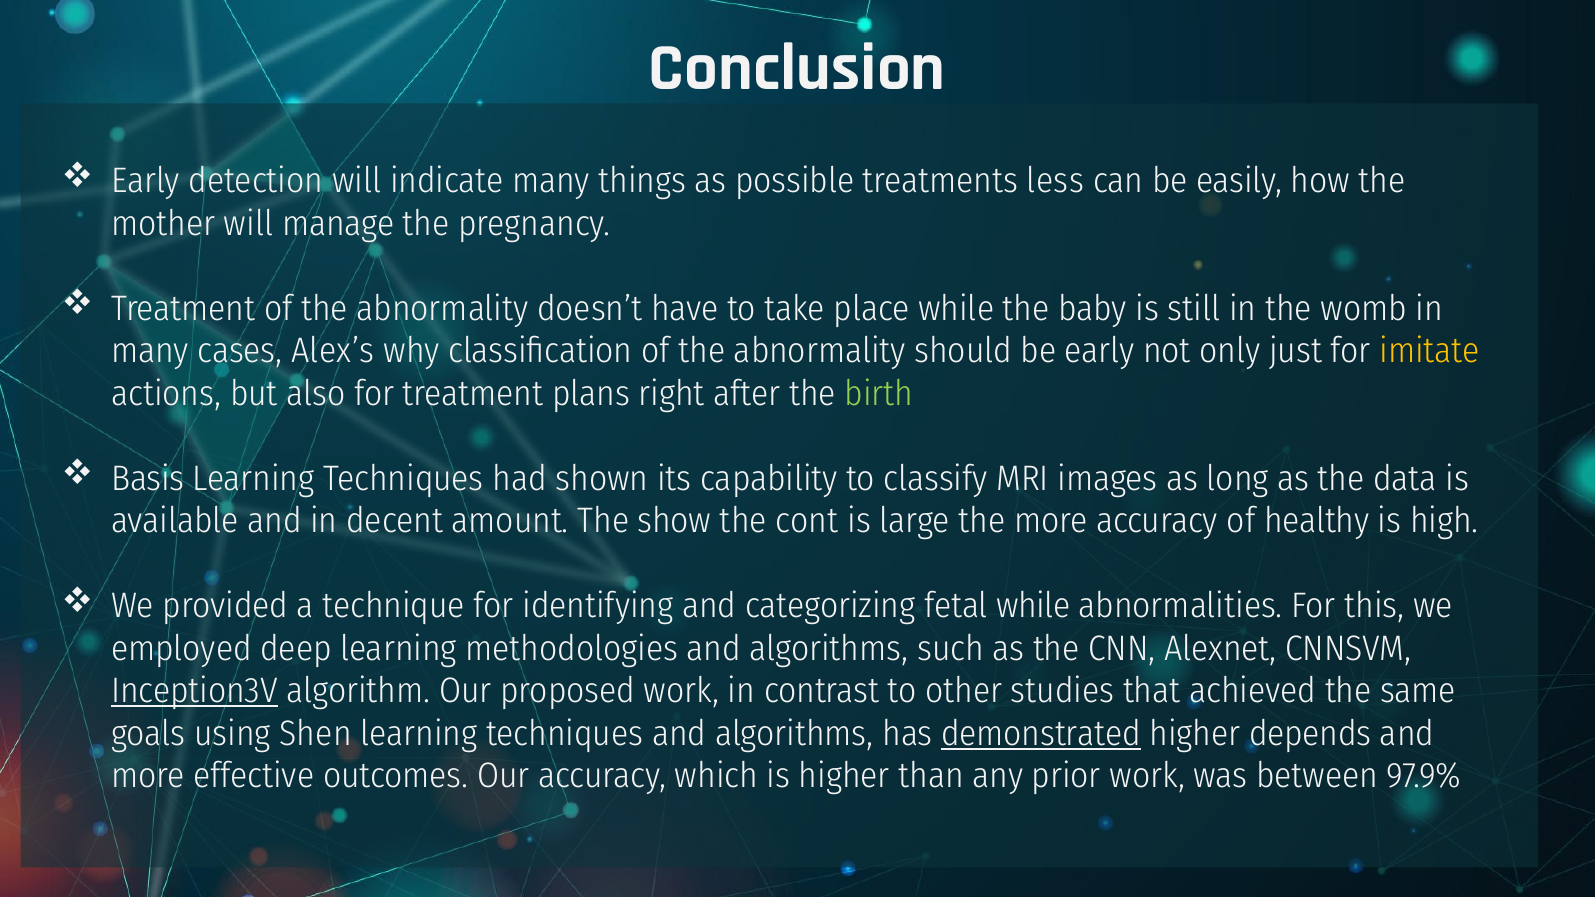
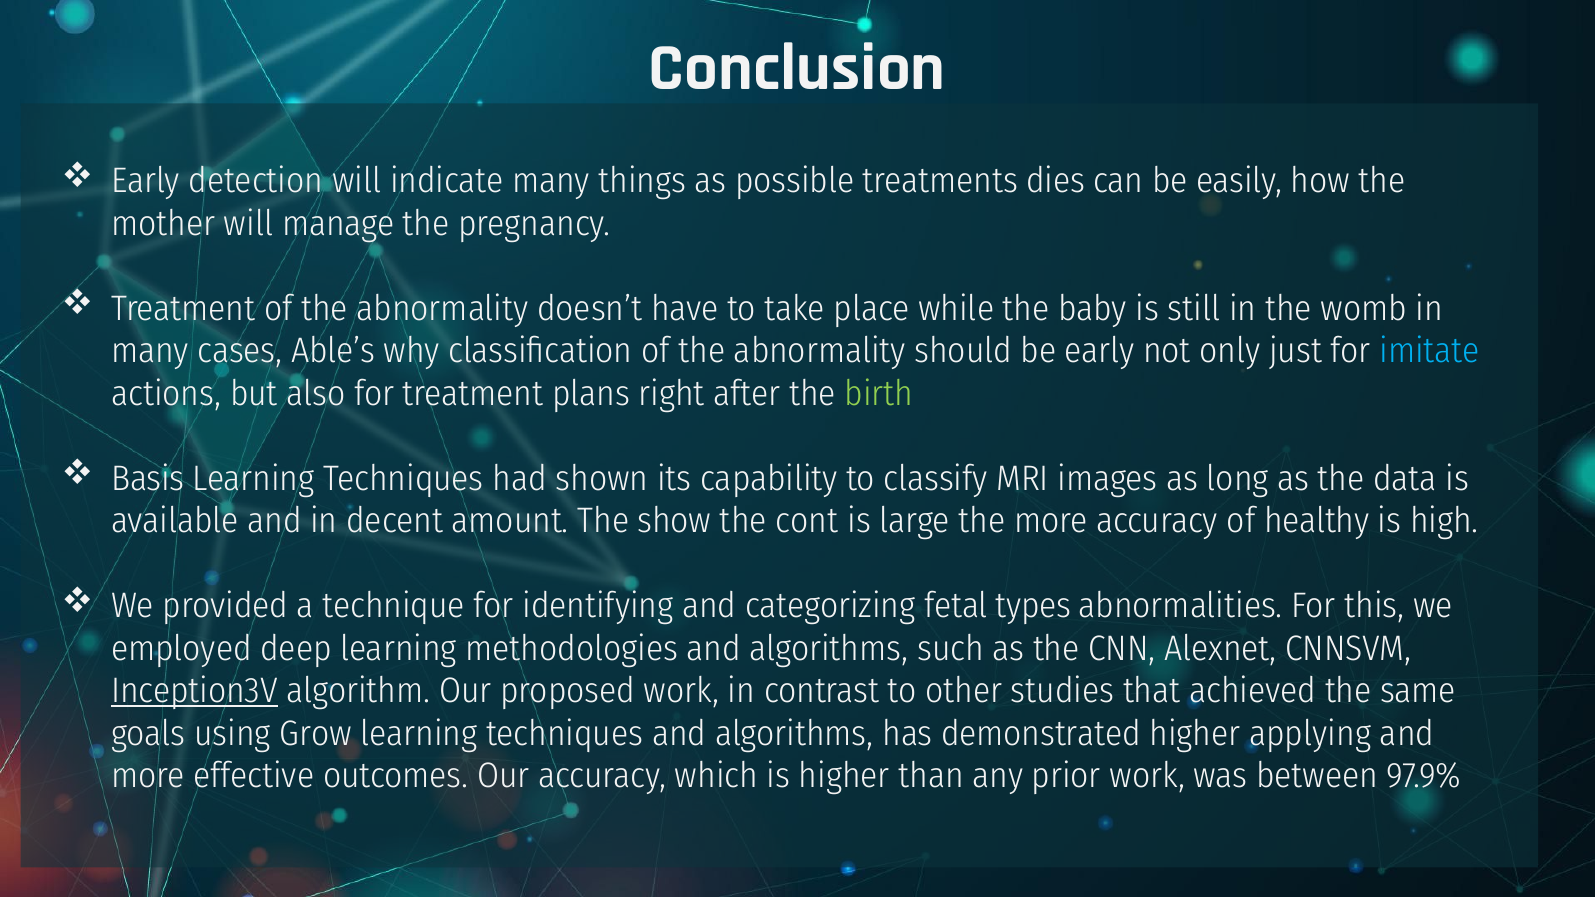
less: less -> dies
Alex’s: Alex’s -> Able’s
imitate colour: yellow -> light blue
fetal while: while -> types
Shen: Shen -> Grow
demonstrated underline: present -> none
depends: depends -> applying
